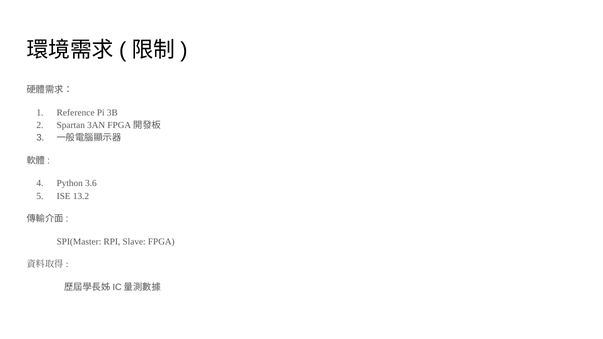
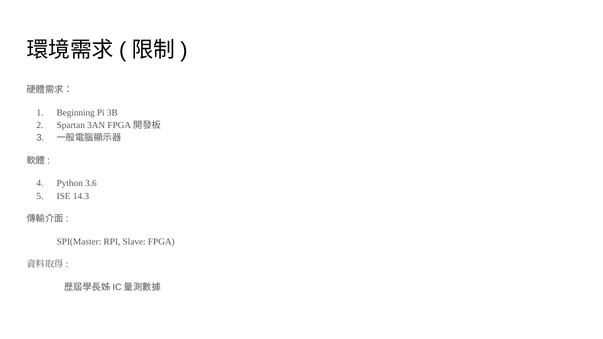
Reference: Reference -> Beginning
13.2: 13.2 -> 14.3
